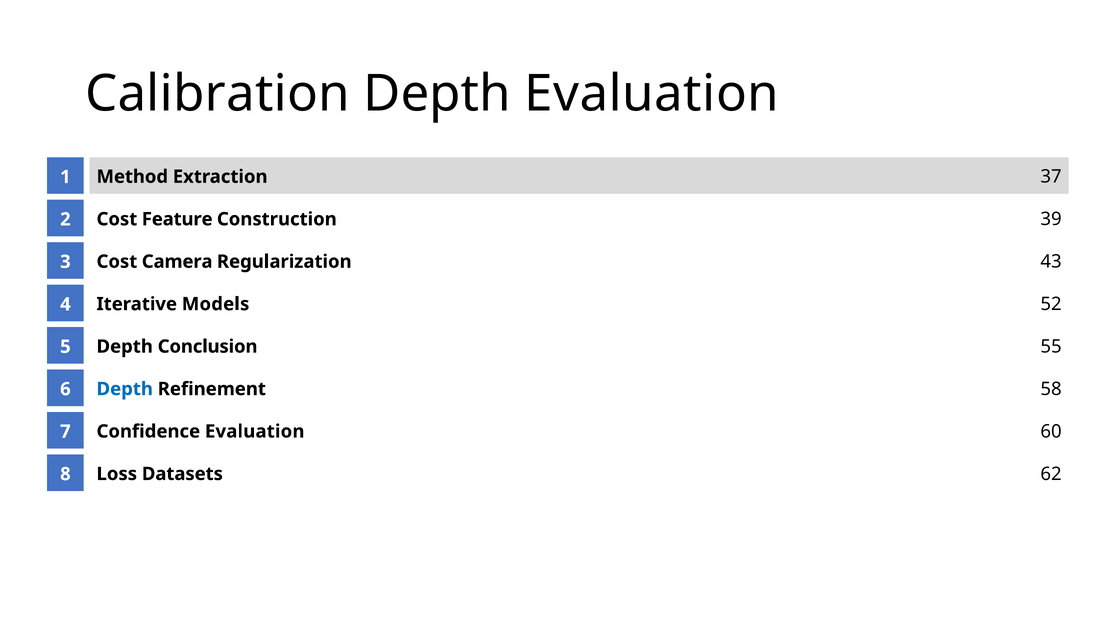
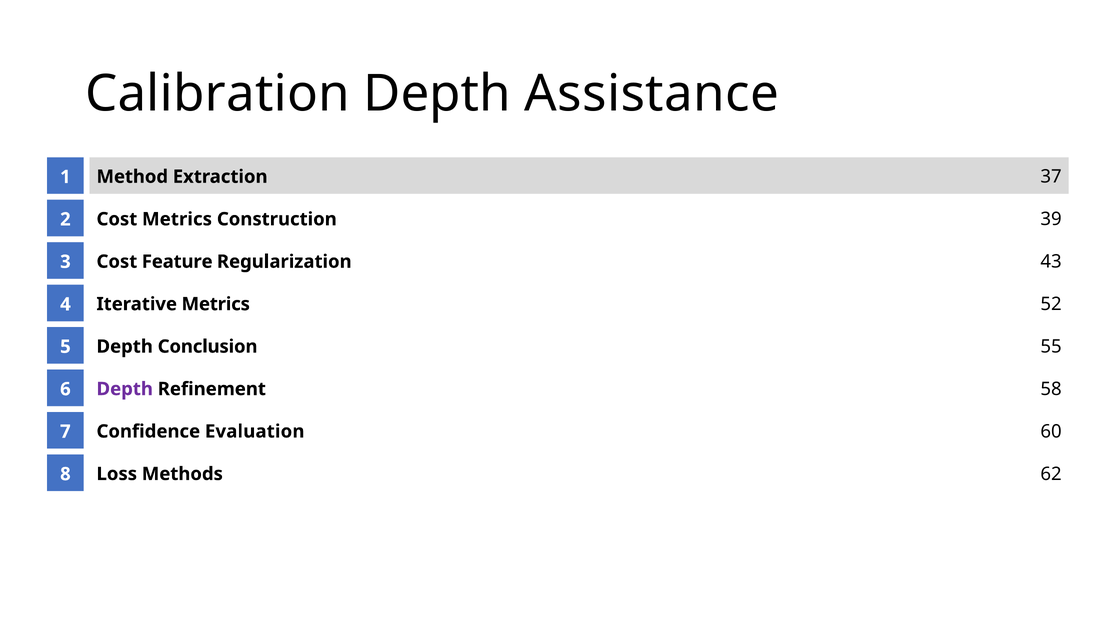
Depth Evaluation: Evaluation -> Assistance
Cost Feature: Feature -> Metrics
Camera: Camera -> Feature
Iterative Models: Models -> Metrics
Depth at (125, 389) colour: blue -> purple
Datasets: Datasets -> Methods
